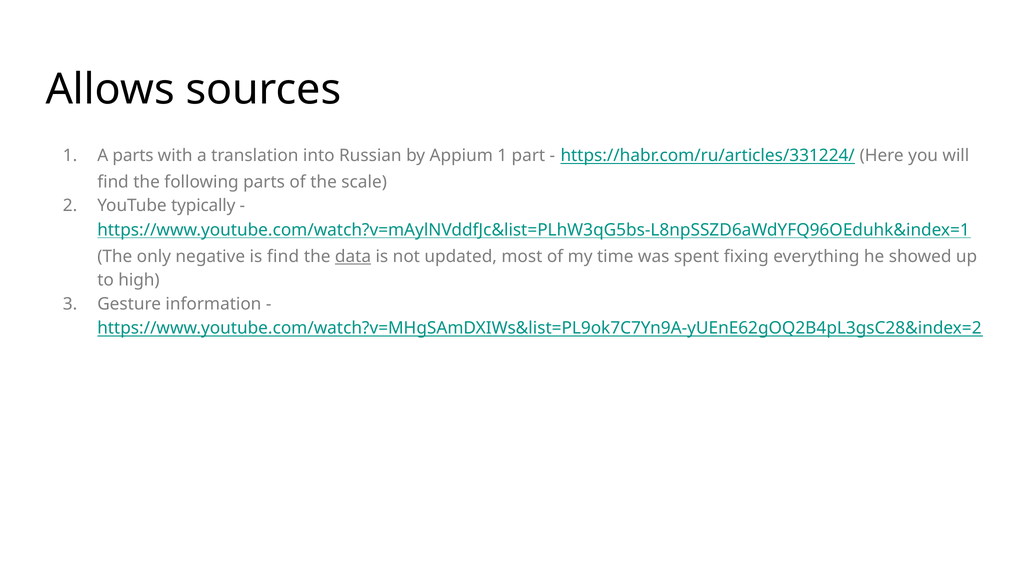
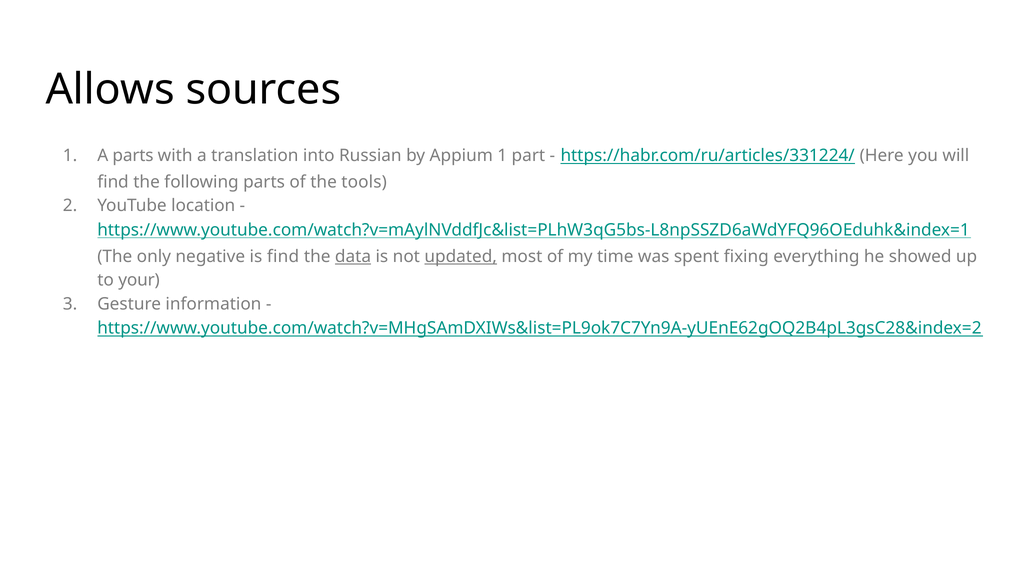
scale: scale -> tools
typically: typically -> location
updated underline: none -> present
high: high -> your
